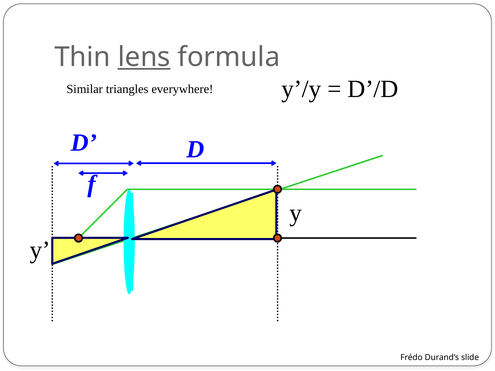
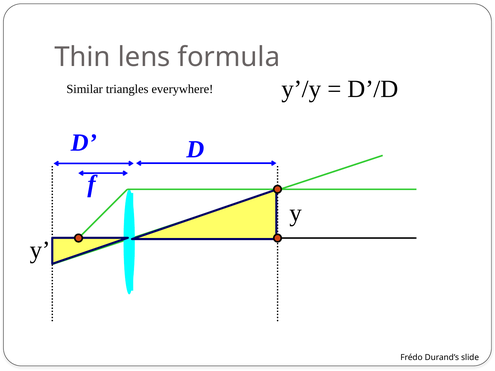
lens underline: present -> none
